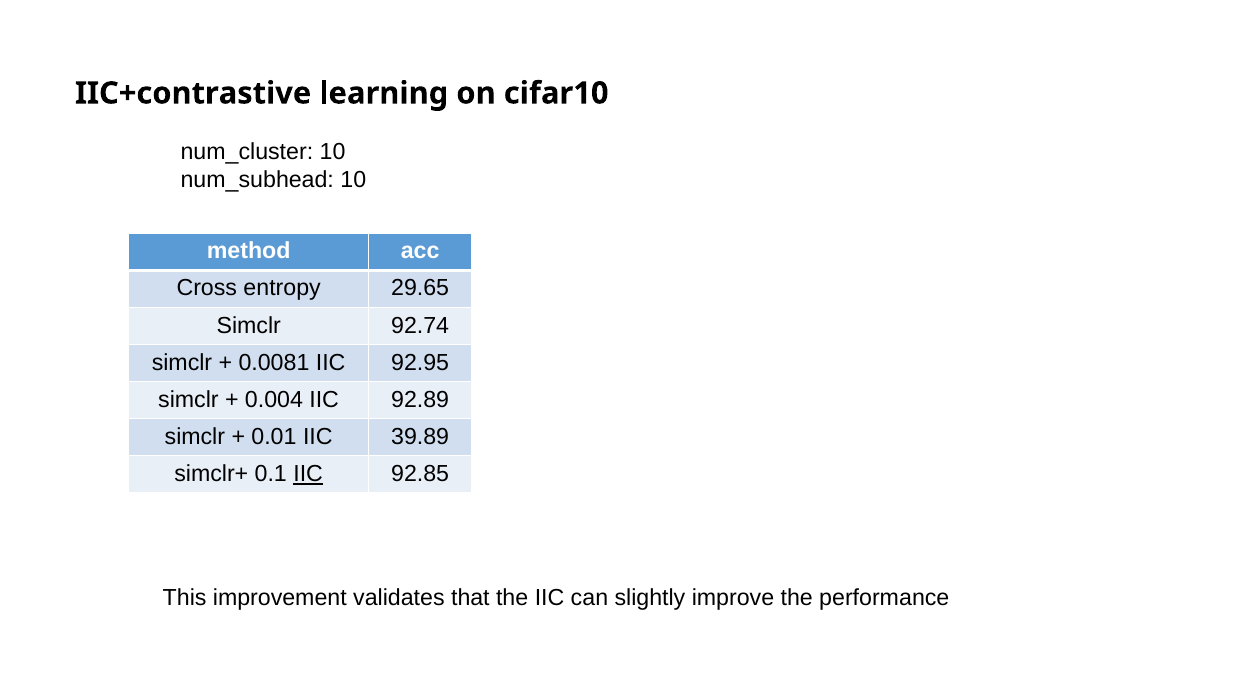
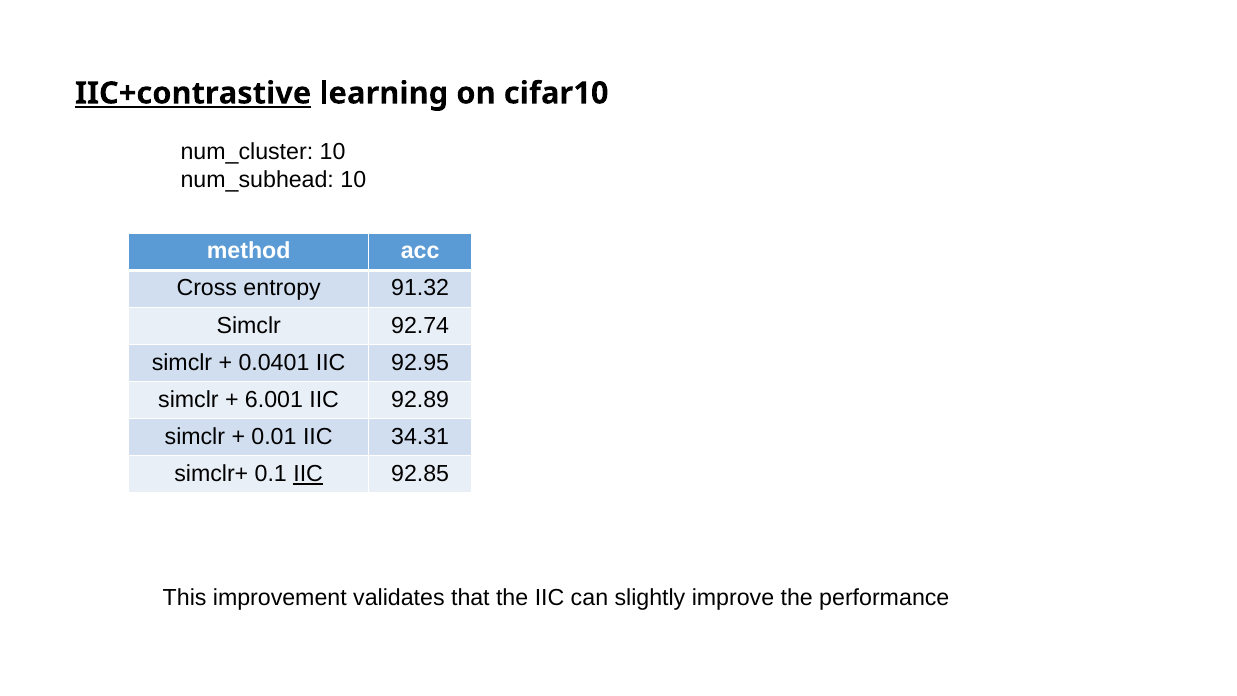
IIC+contrastive underline: none -> present
29.65: 29.65 -> 91.32
0.0081: 0.0081 -> 0.0401
0.004: 0.004 -> 6.001
39.89: 39.89 -> 34.31
